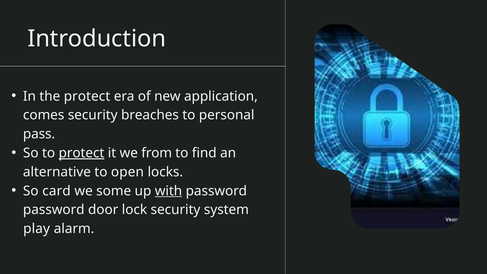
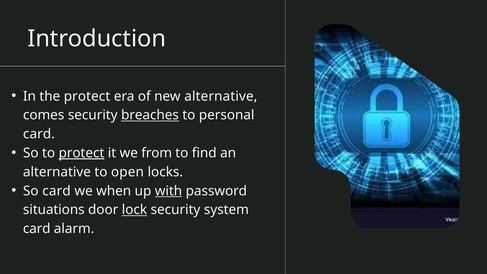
new application: application -> alternative
breaches underline: none -> present
pass at (39, 134): pass -> card
some: some -> when
password at (54, 210): password -> situations
lock underline: none -> present
play at (37, 229): play -> card
